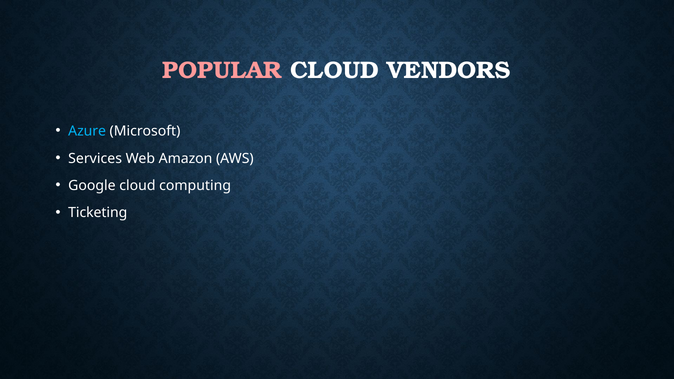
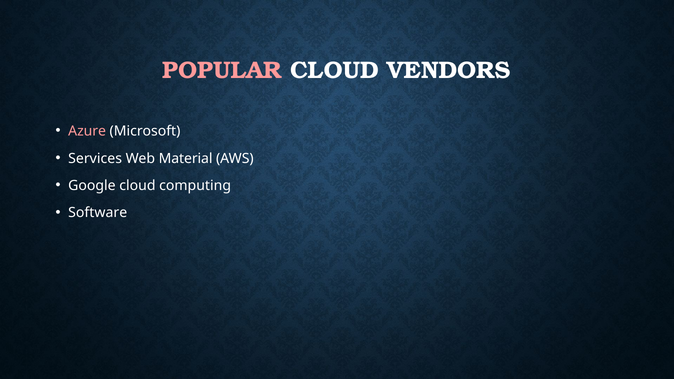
Azure colour: light blue -> pink
Amazon: Amazon -> Material
Ticketing: Ticketing -> Software
